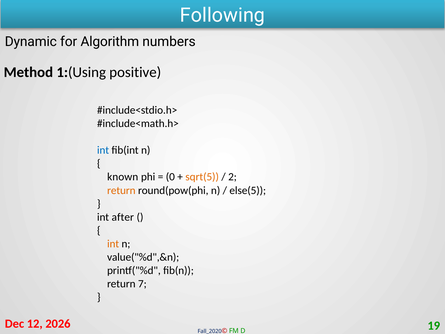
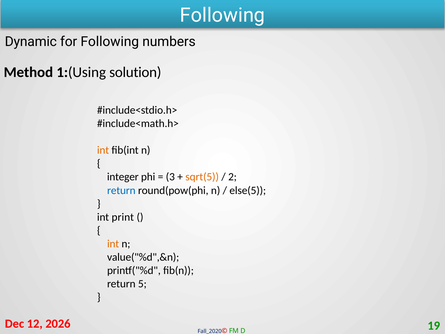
for Algorithm: Algorithm -> Following
positive: positive -> solution
int at (103, 150) colour: blue -> orange
known: known -> integer
0: 0 -> 3
return at (121, 190) colour: orange -> blue
after: after -> print
7: 7 -> 5
